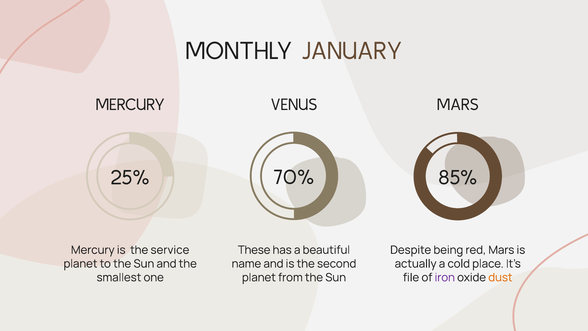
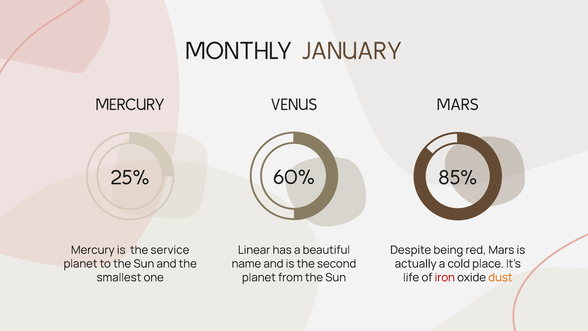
70%: 70% -> 60%
These: These -> Linear
file: file -> life
iron colour: purple -> red
